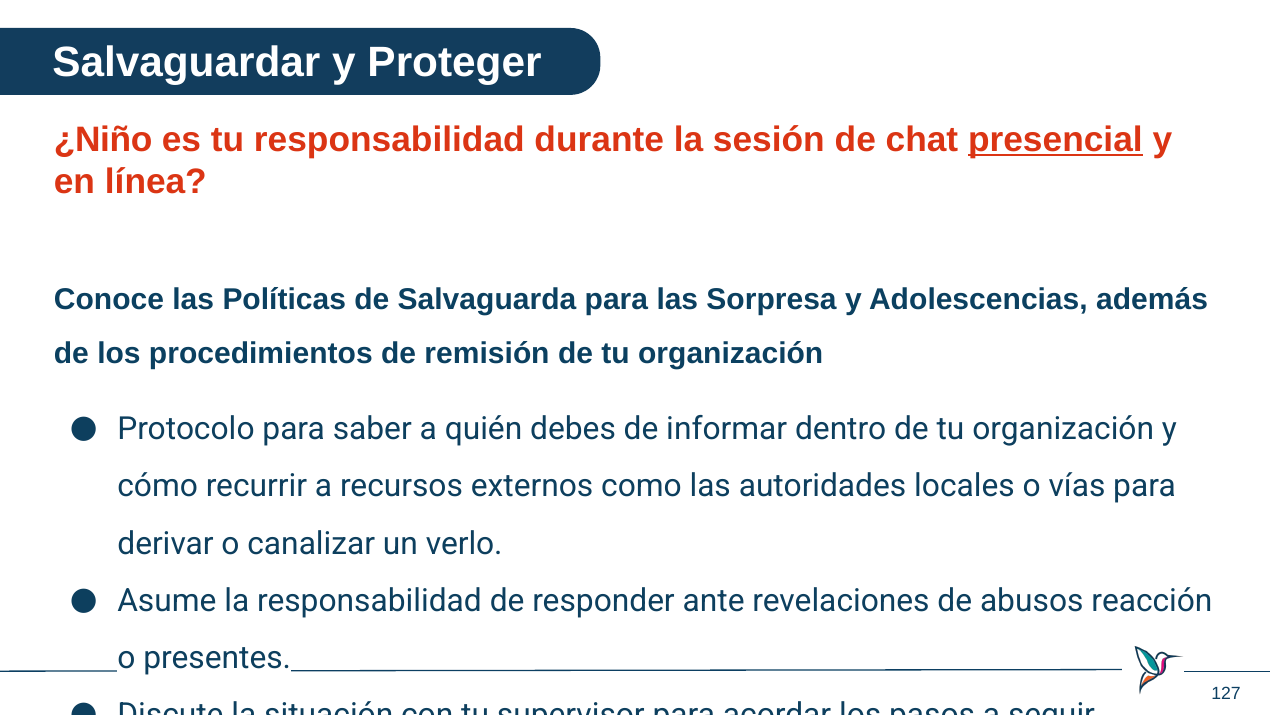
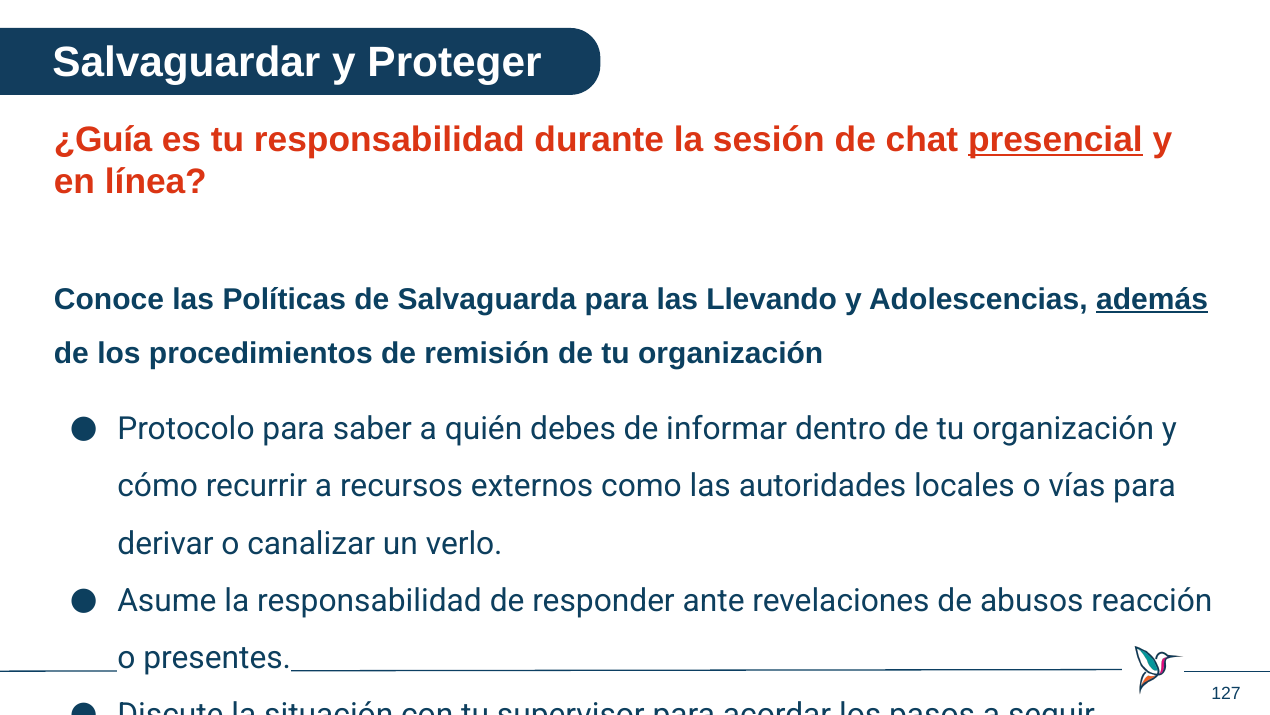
¿Niño: ¿Niño -> ¿Guía
Sorpresa: Sorpresa -> Llevando
además underline: none -> present
